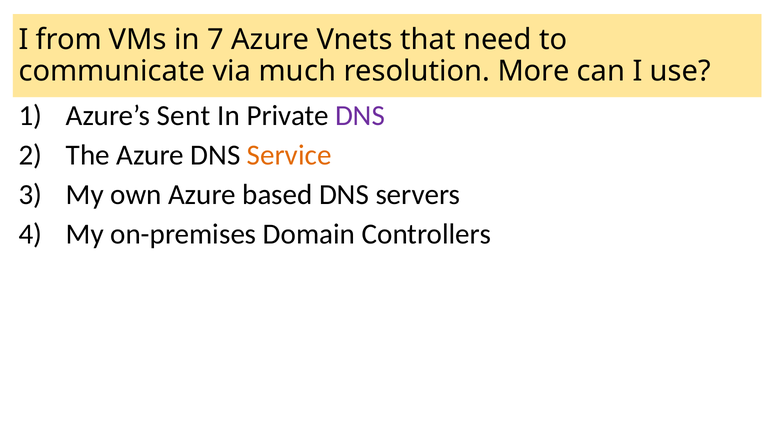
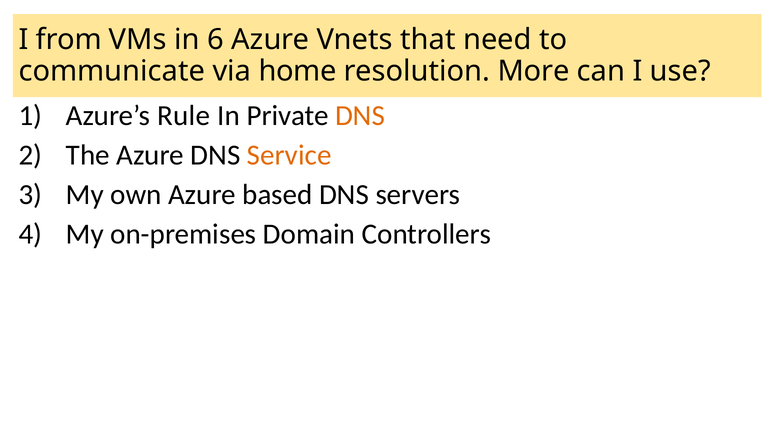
7: 7 -> 6
much: much -> home
Sent: Sent -> Rule
DNS at (360, 116) colour: purple -> orange
